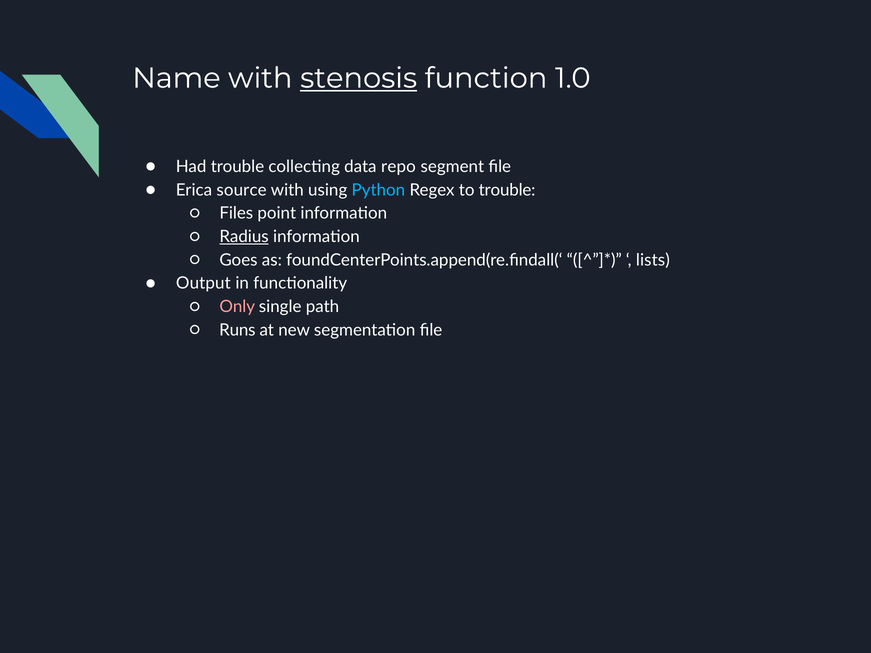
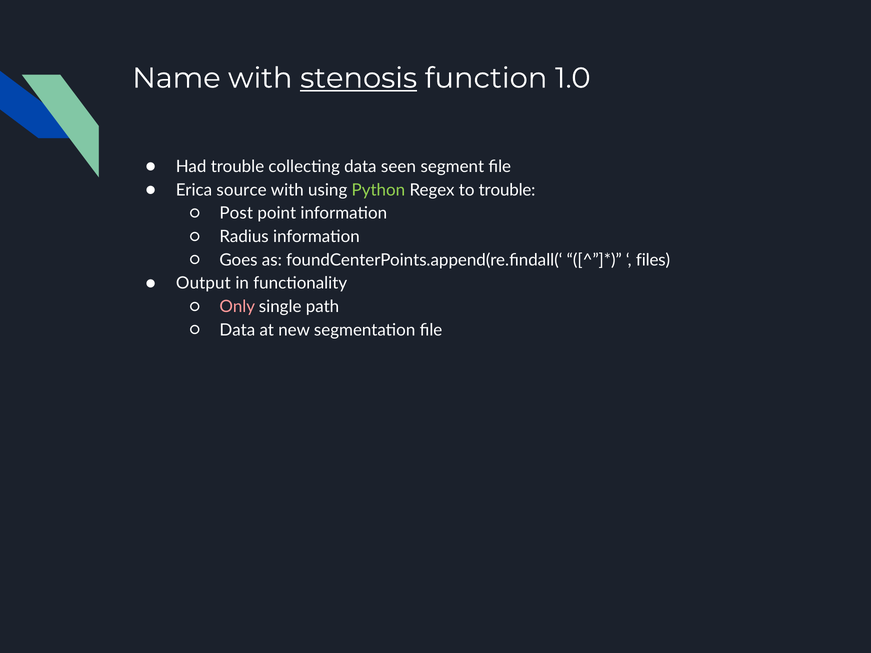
repo: repo -> seen
Python colour: light blue -> light green
Files: Files -> Post
Radius underline: present -> none
lists: lists -> files
Runs at (237, 330): Runs -> Data
